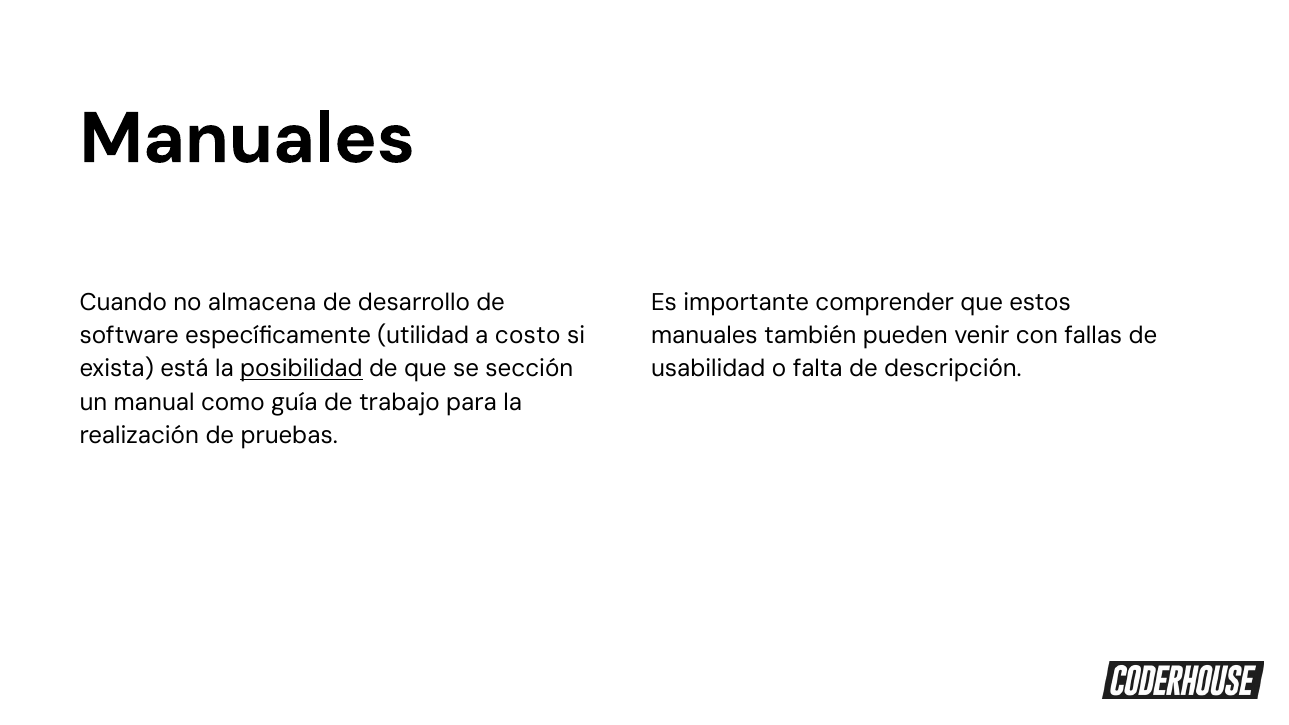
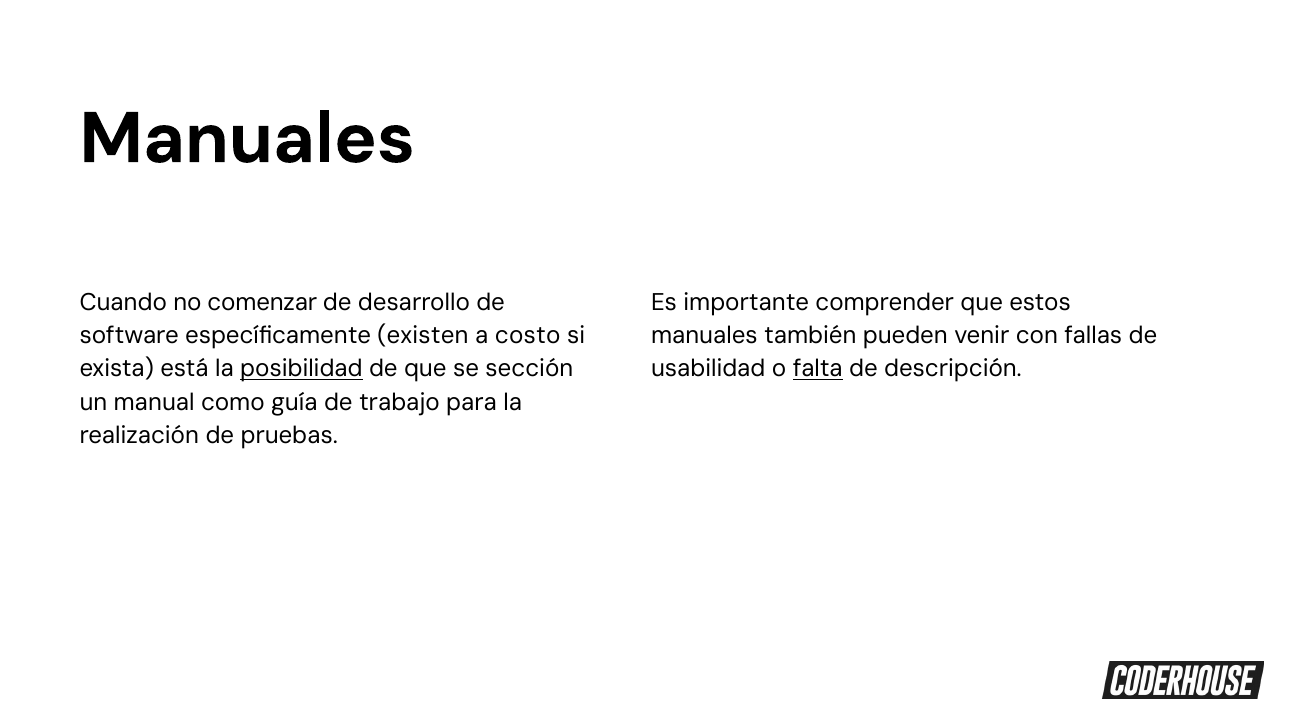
almacena: almacena -> comenzar
utilidad: utilidad -> existen
falta underline: none -> present
